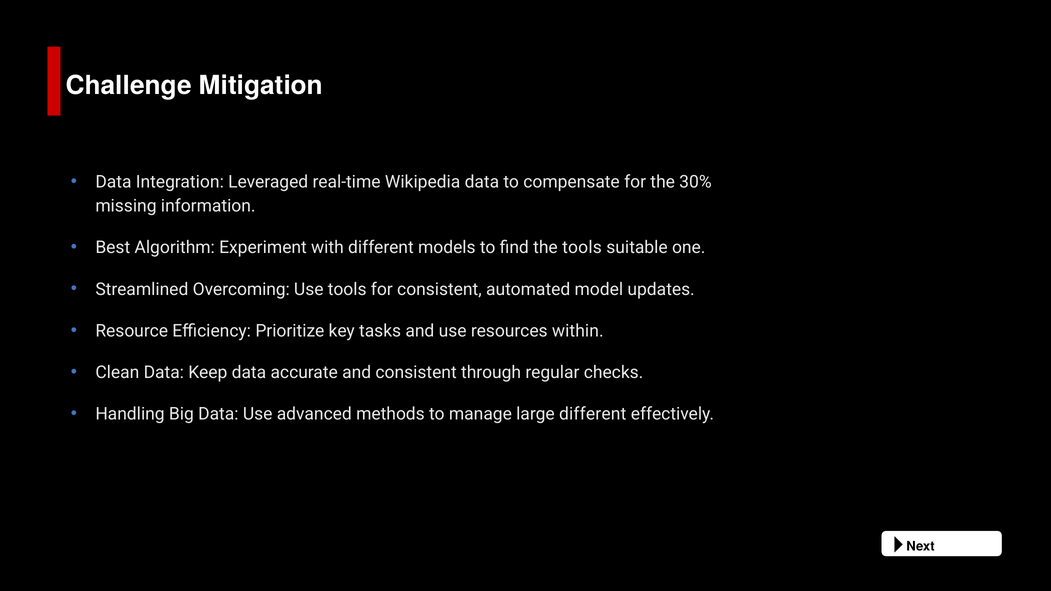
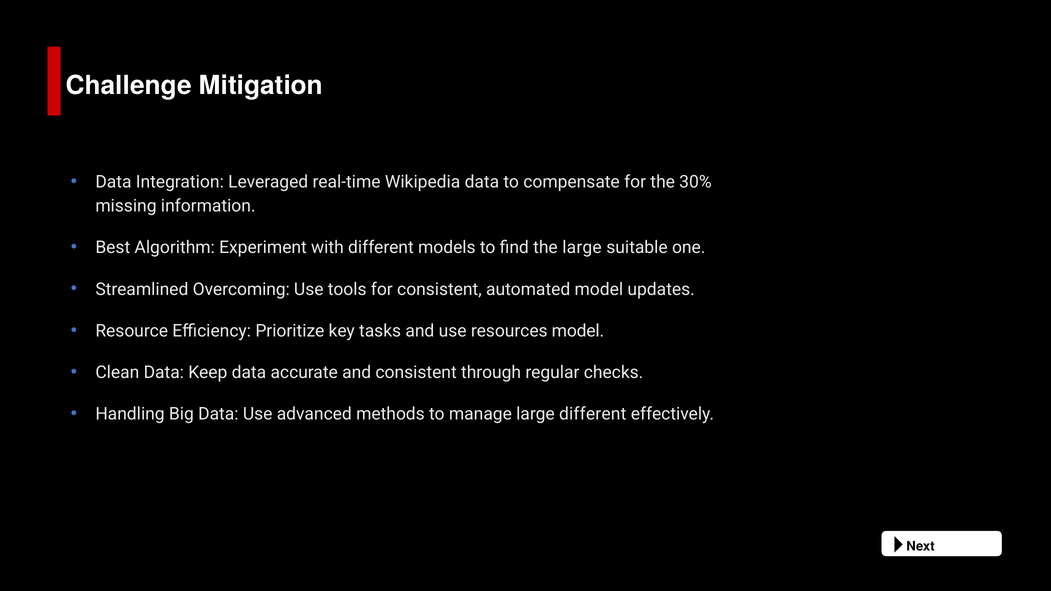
the tools: tools -> large
resources within: within -> model
